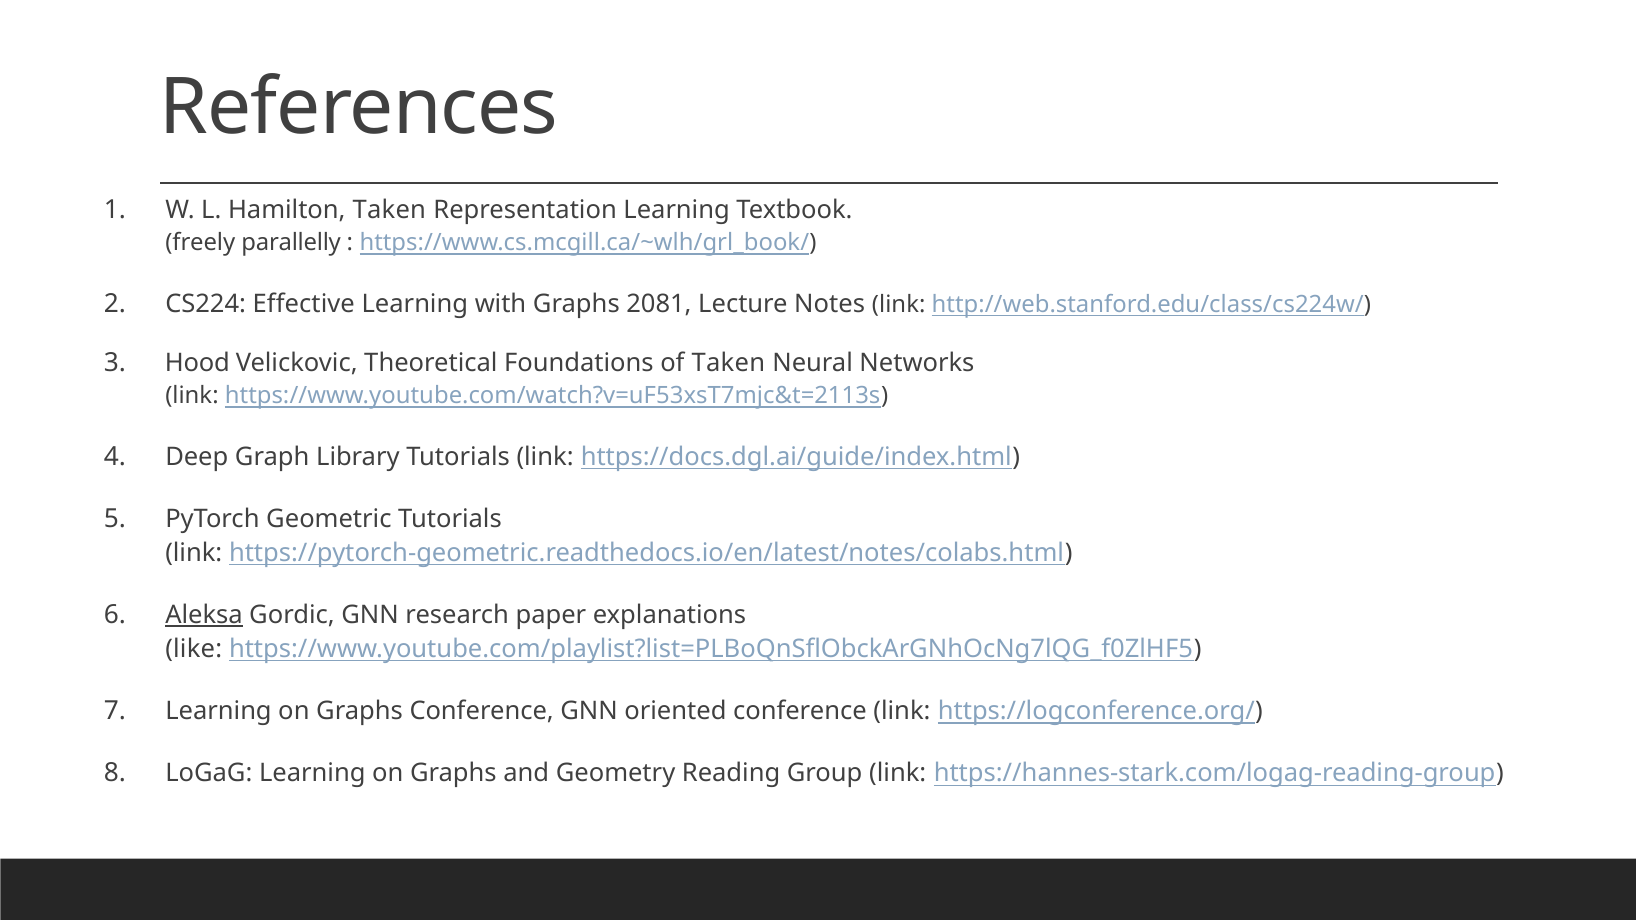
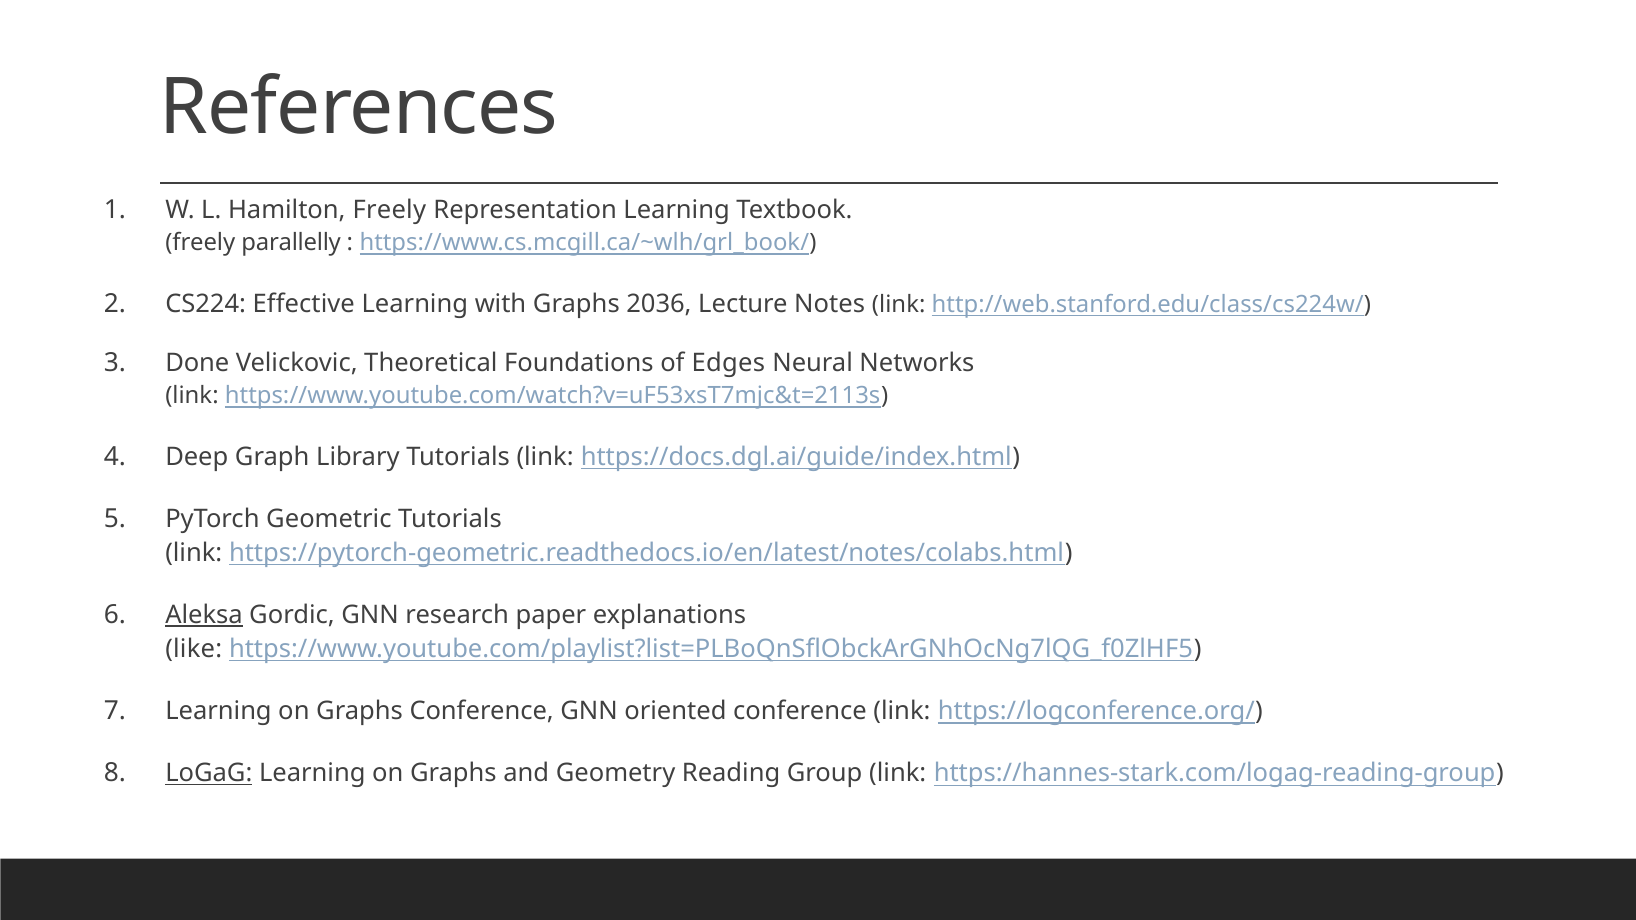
Hamilton Taken: Taken -> Freely
2081: 2081 -> 2036
Hood: Hood -> Done
of Taken: Taken -> Edges
LoGaG underline: none -> present
